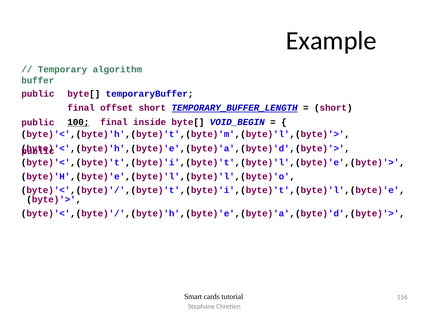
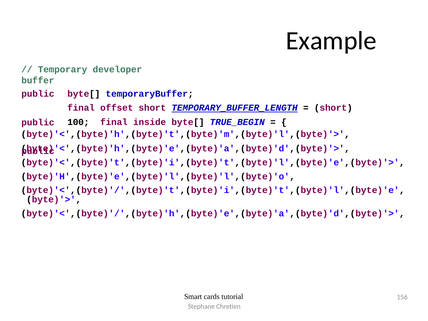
algorithm: algorithm -> developer
100 underline: present -> none
VOID_BEGIN: VOID_BEGIN -> TRUE_BEGIN
